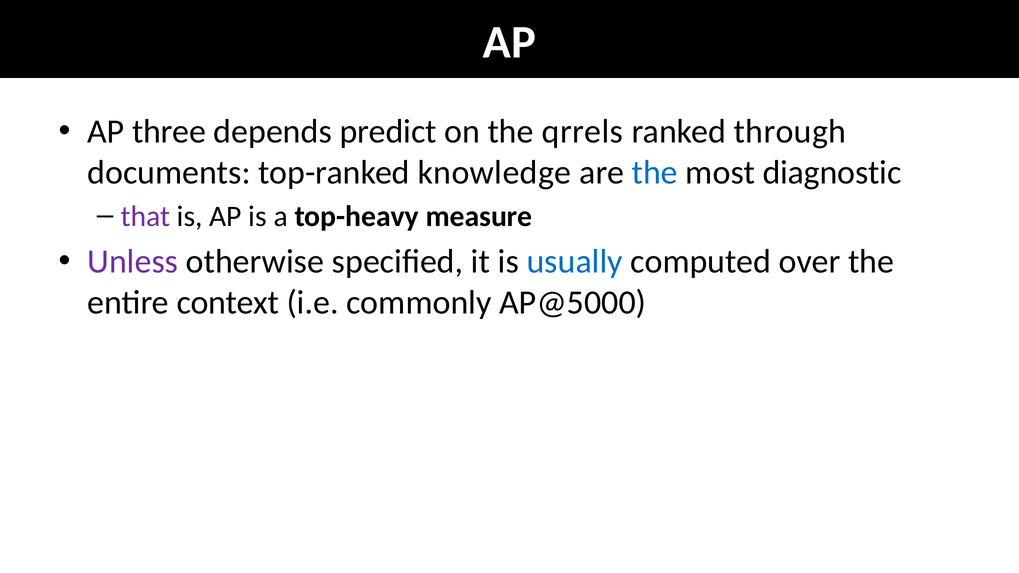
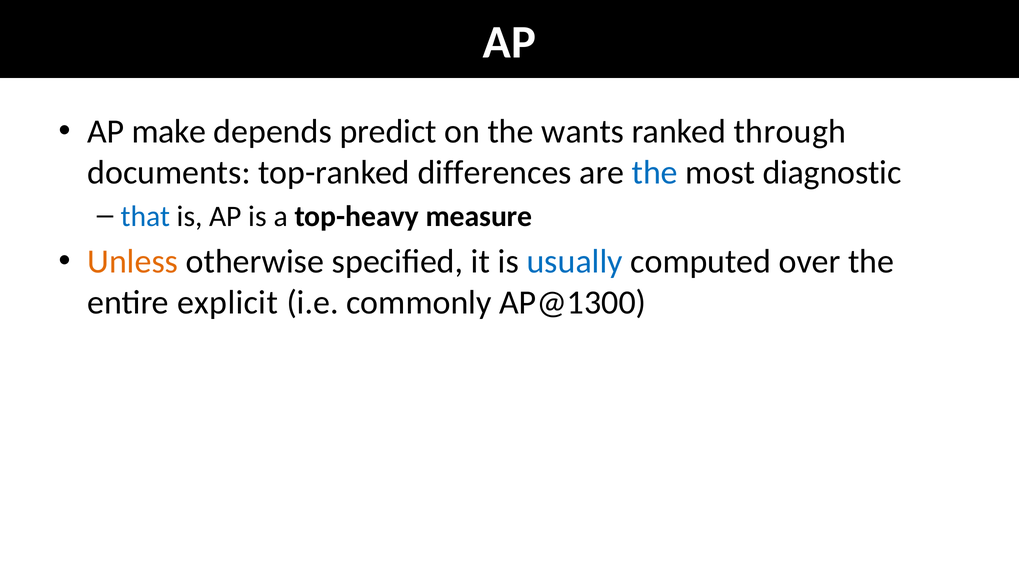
three: three -> make
qrrels: qrrels -> wants
knowledge: knowledge -> differences
that colour: purple -> blue
Unless colour: purple -> orange
context: context -> explicit
AP@5000: AP@5000 -> AP@1300
